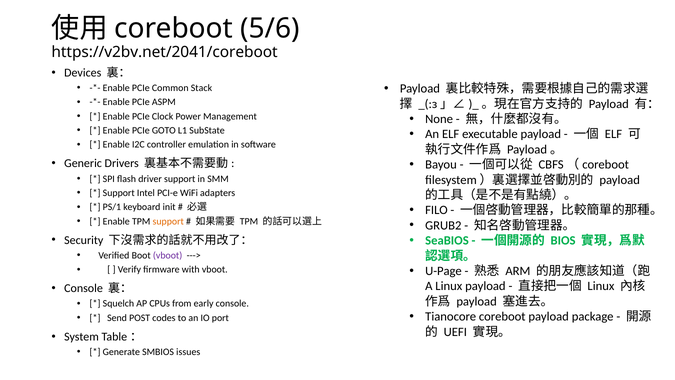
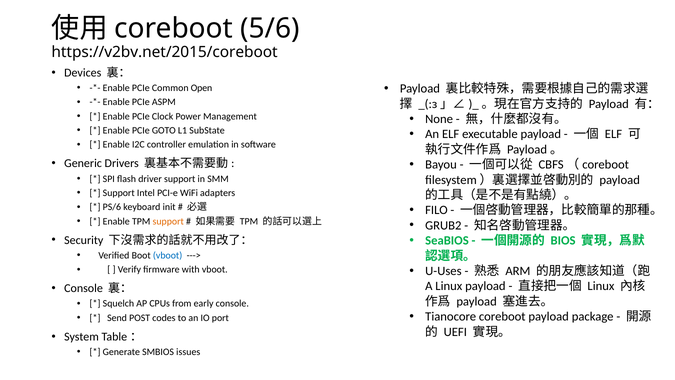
https://v2bv.net/2041/coreboot: https://v2bv.net/2041/coreboot -> https://v2bv.net/2015/coreboot
Stack: Stack -> Open
PS/1: PS/1 -> PS/6
vboot at (168, 255) colour: purple -> blue
U-Page: U-Page -> U-Uses
